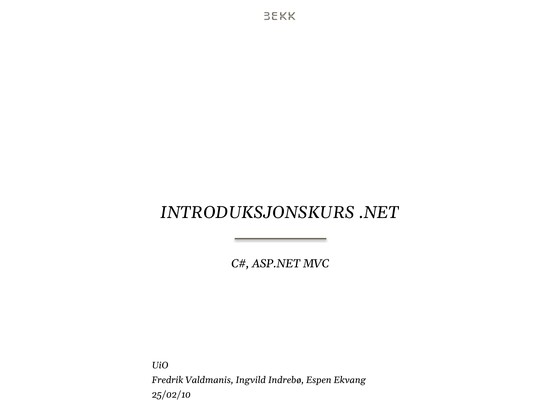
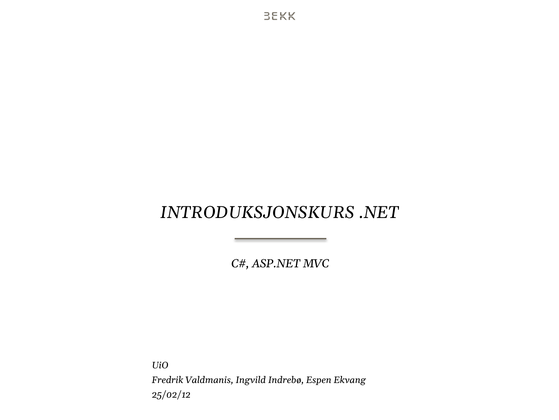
25/02/10: 25/02/10 -> 25/02/12
